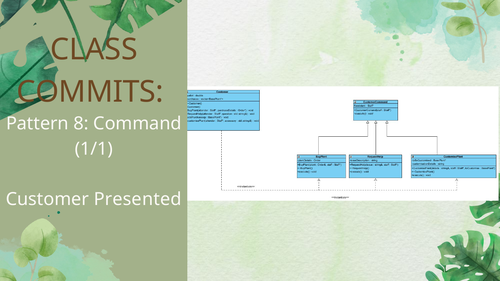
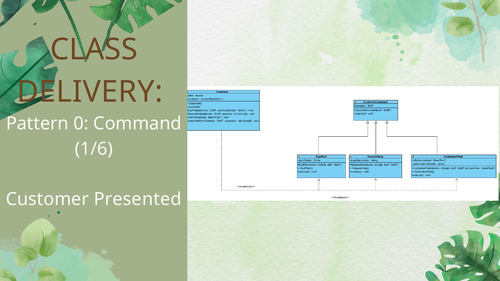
COMMITS: COMMITS -> DELIVERY
8: 8 -> 0
1/1: 1/1 -> 1/6
